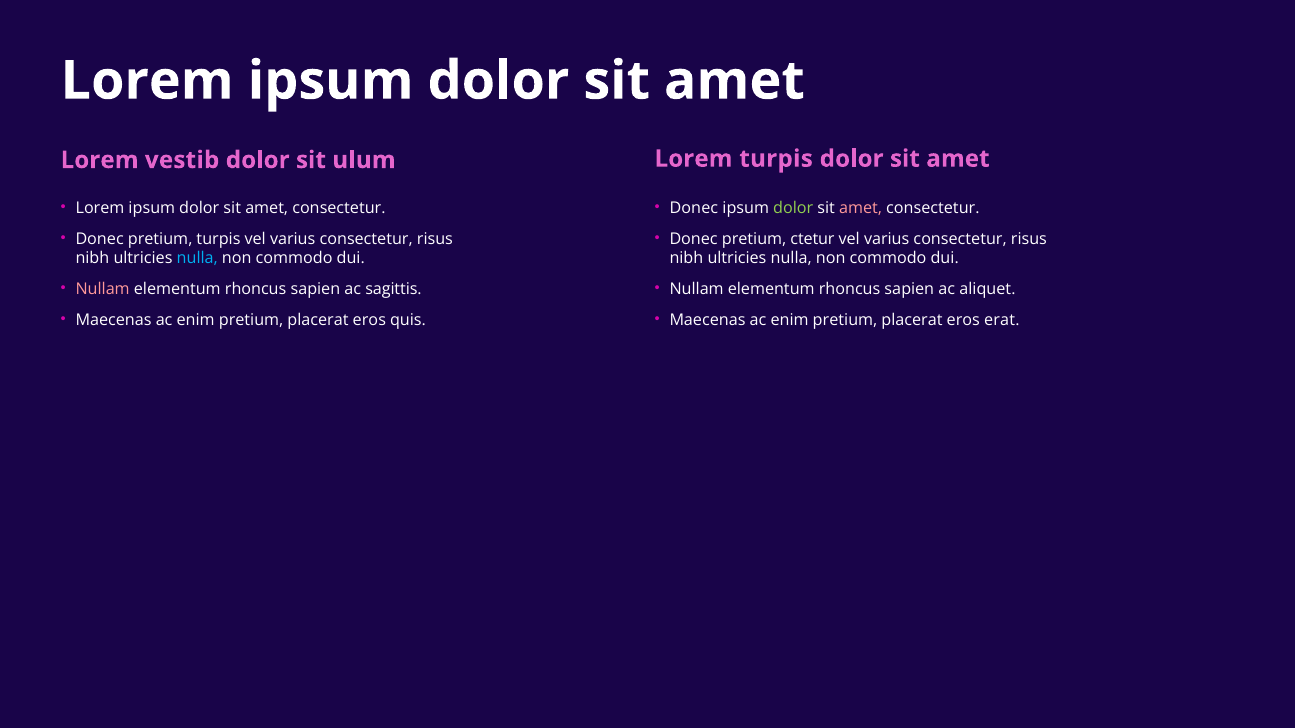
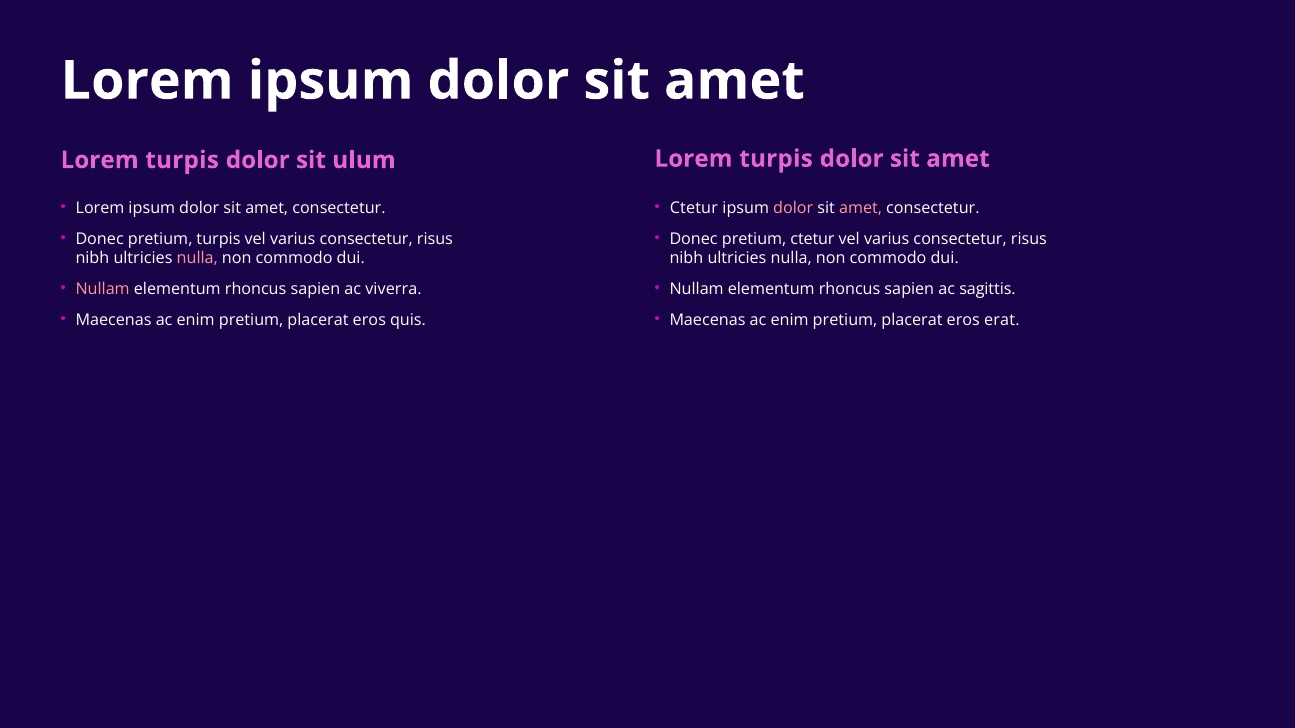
vestib at (182, 160): vestib -> turpis
Donec at (694, 208): Donec -> Ctetur
dolor at (793, 208) colour: light green -> pink
nulla at (197, 258) colour: light blue -> pink
sagittis: sagittis -> viverra
aliquet: aliquet -> sagittis
